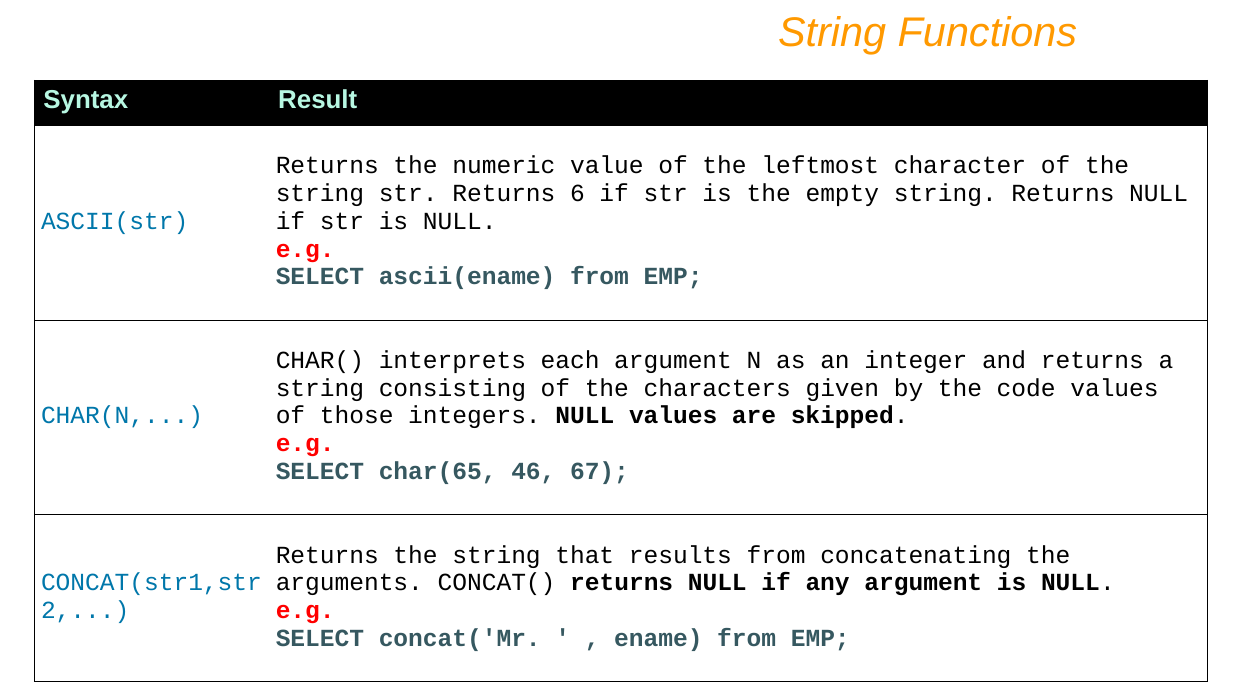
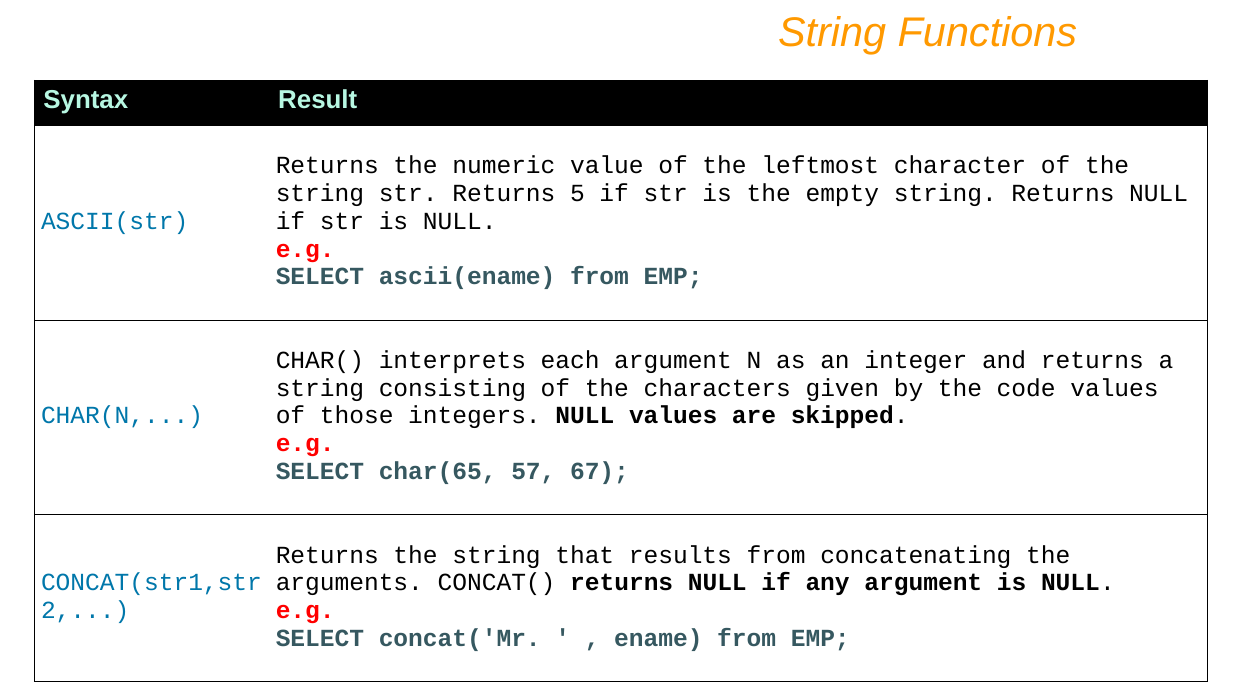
6: 6 -> 5
46: 46 -> 57
